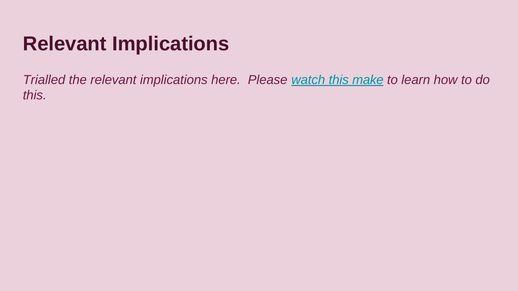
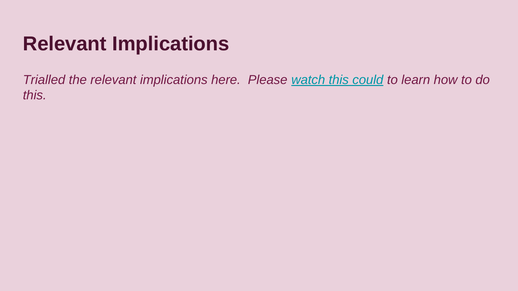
make: make -> could
